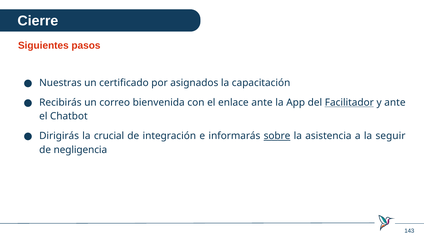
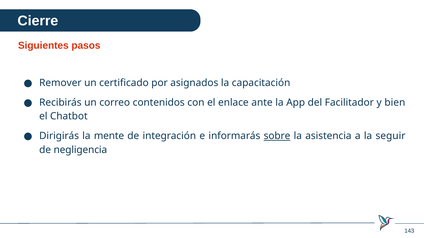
Nuestras: Nuestras -> Remover
bienvenida: bienvenida -> contenidos
Facilitador underline: present -> none
y ante: ante -> bien
crucial: crucial -> mente
